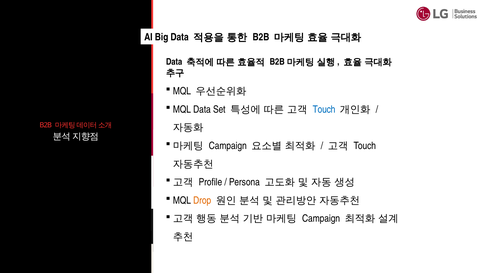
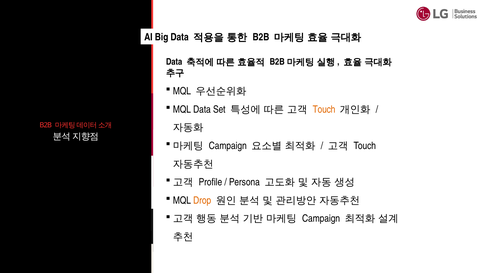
Touch at (324, 110) colour: blue -> orange
